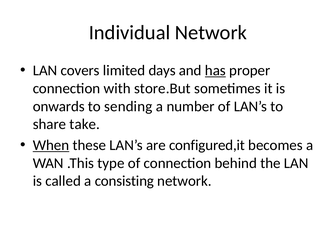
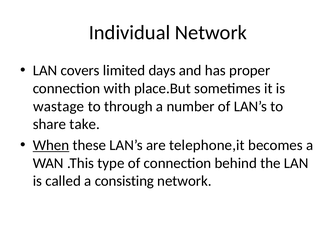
has underline: present -> none
store.But: store.But -> place.But
onwards: onwards -> wastage
sending: sending -> through
configured,it: configured,it -> telephone,it
